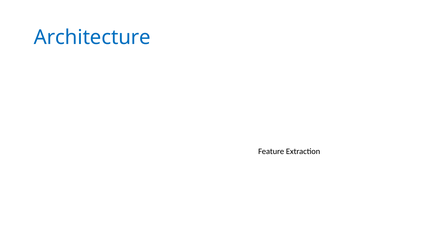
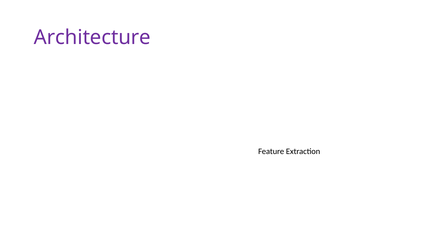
Architecture colour: blue -> purple
